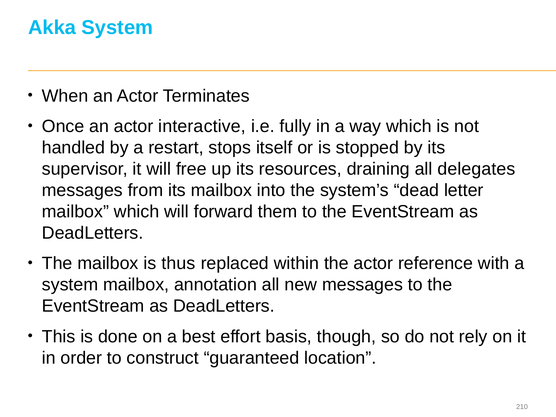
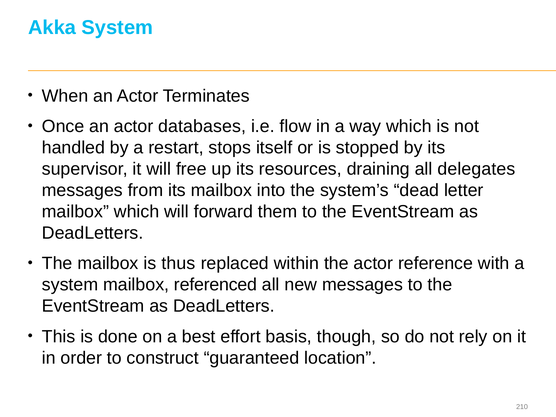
interactive: interactive -> databases
fully: fully -> flow
annotation: annotation -> referenced
